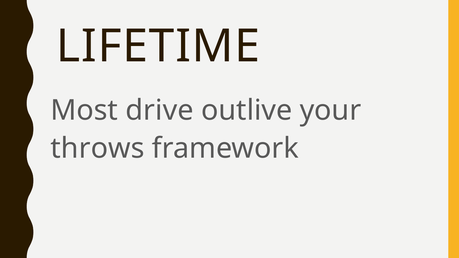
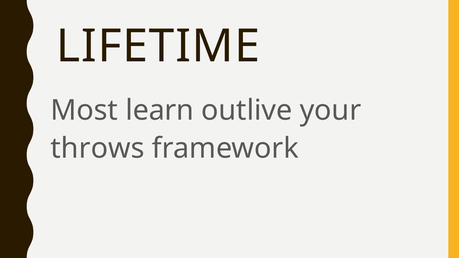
drive: drive -> learn
